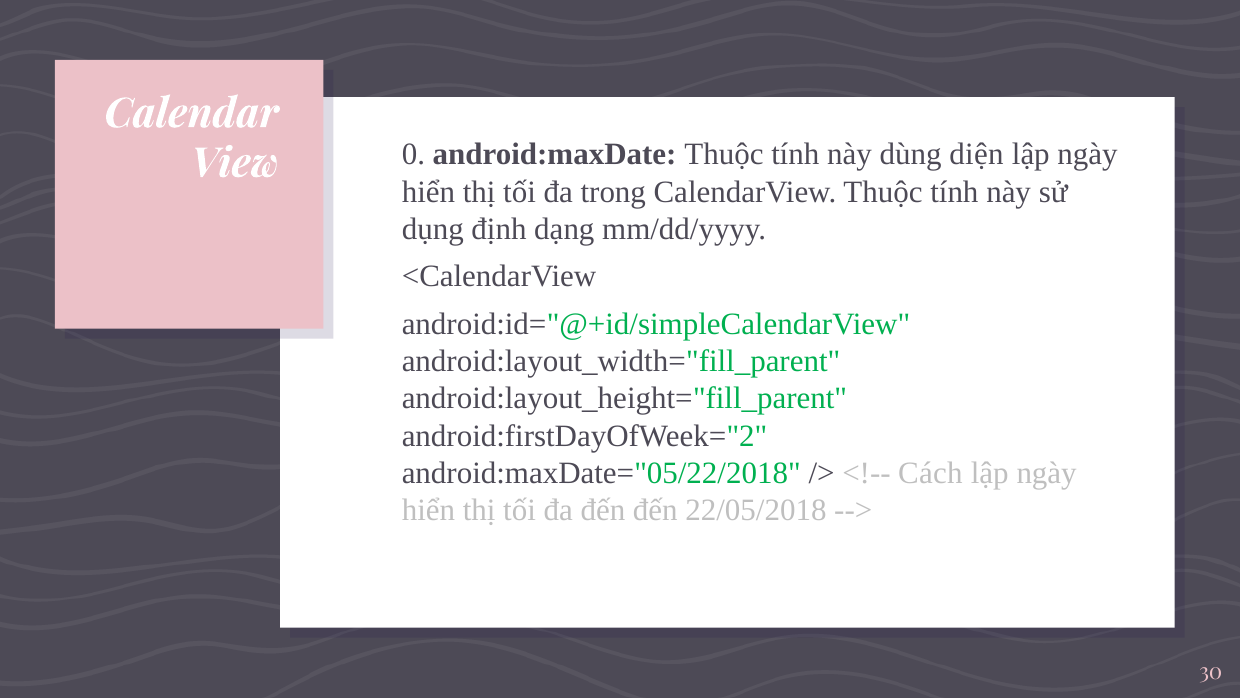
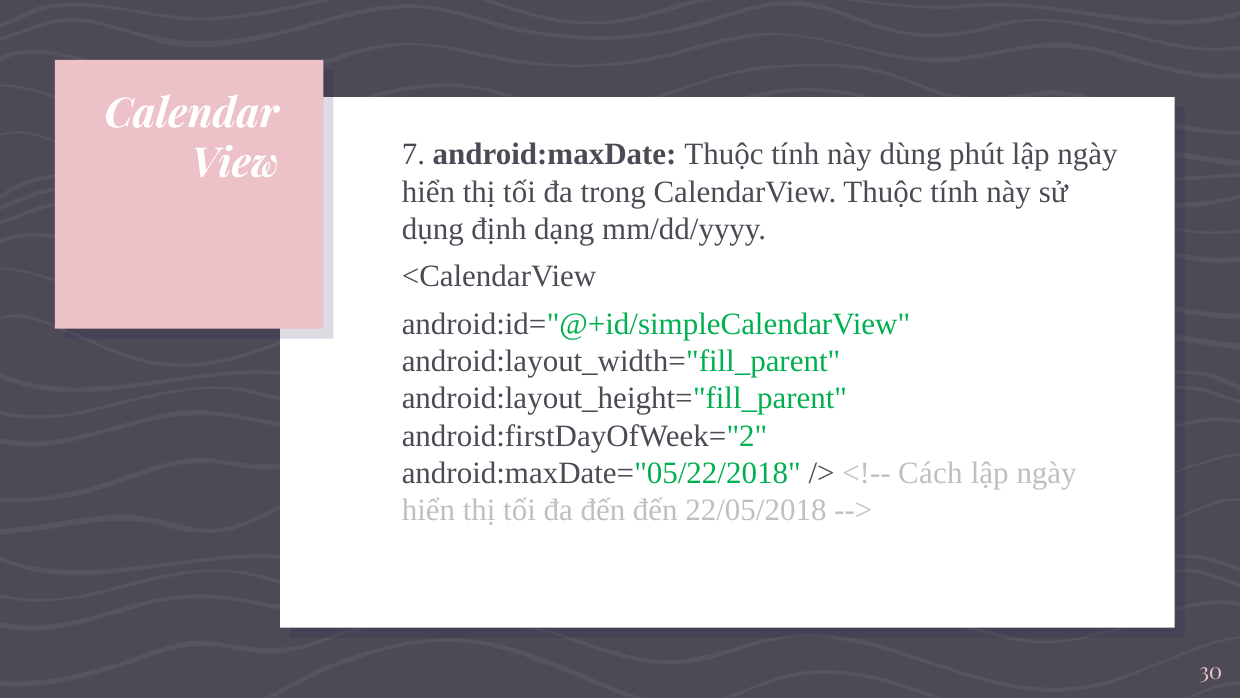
0: 0 -> 7
diện: diện -> phút
